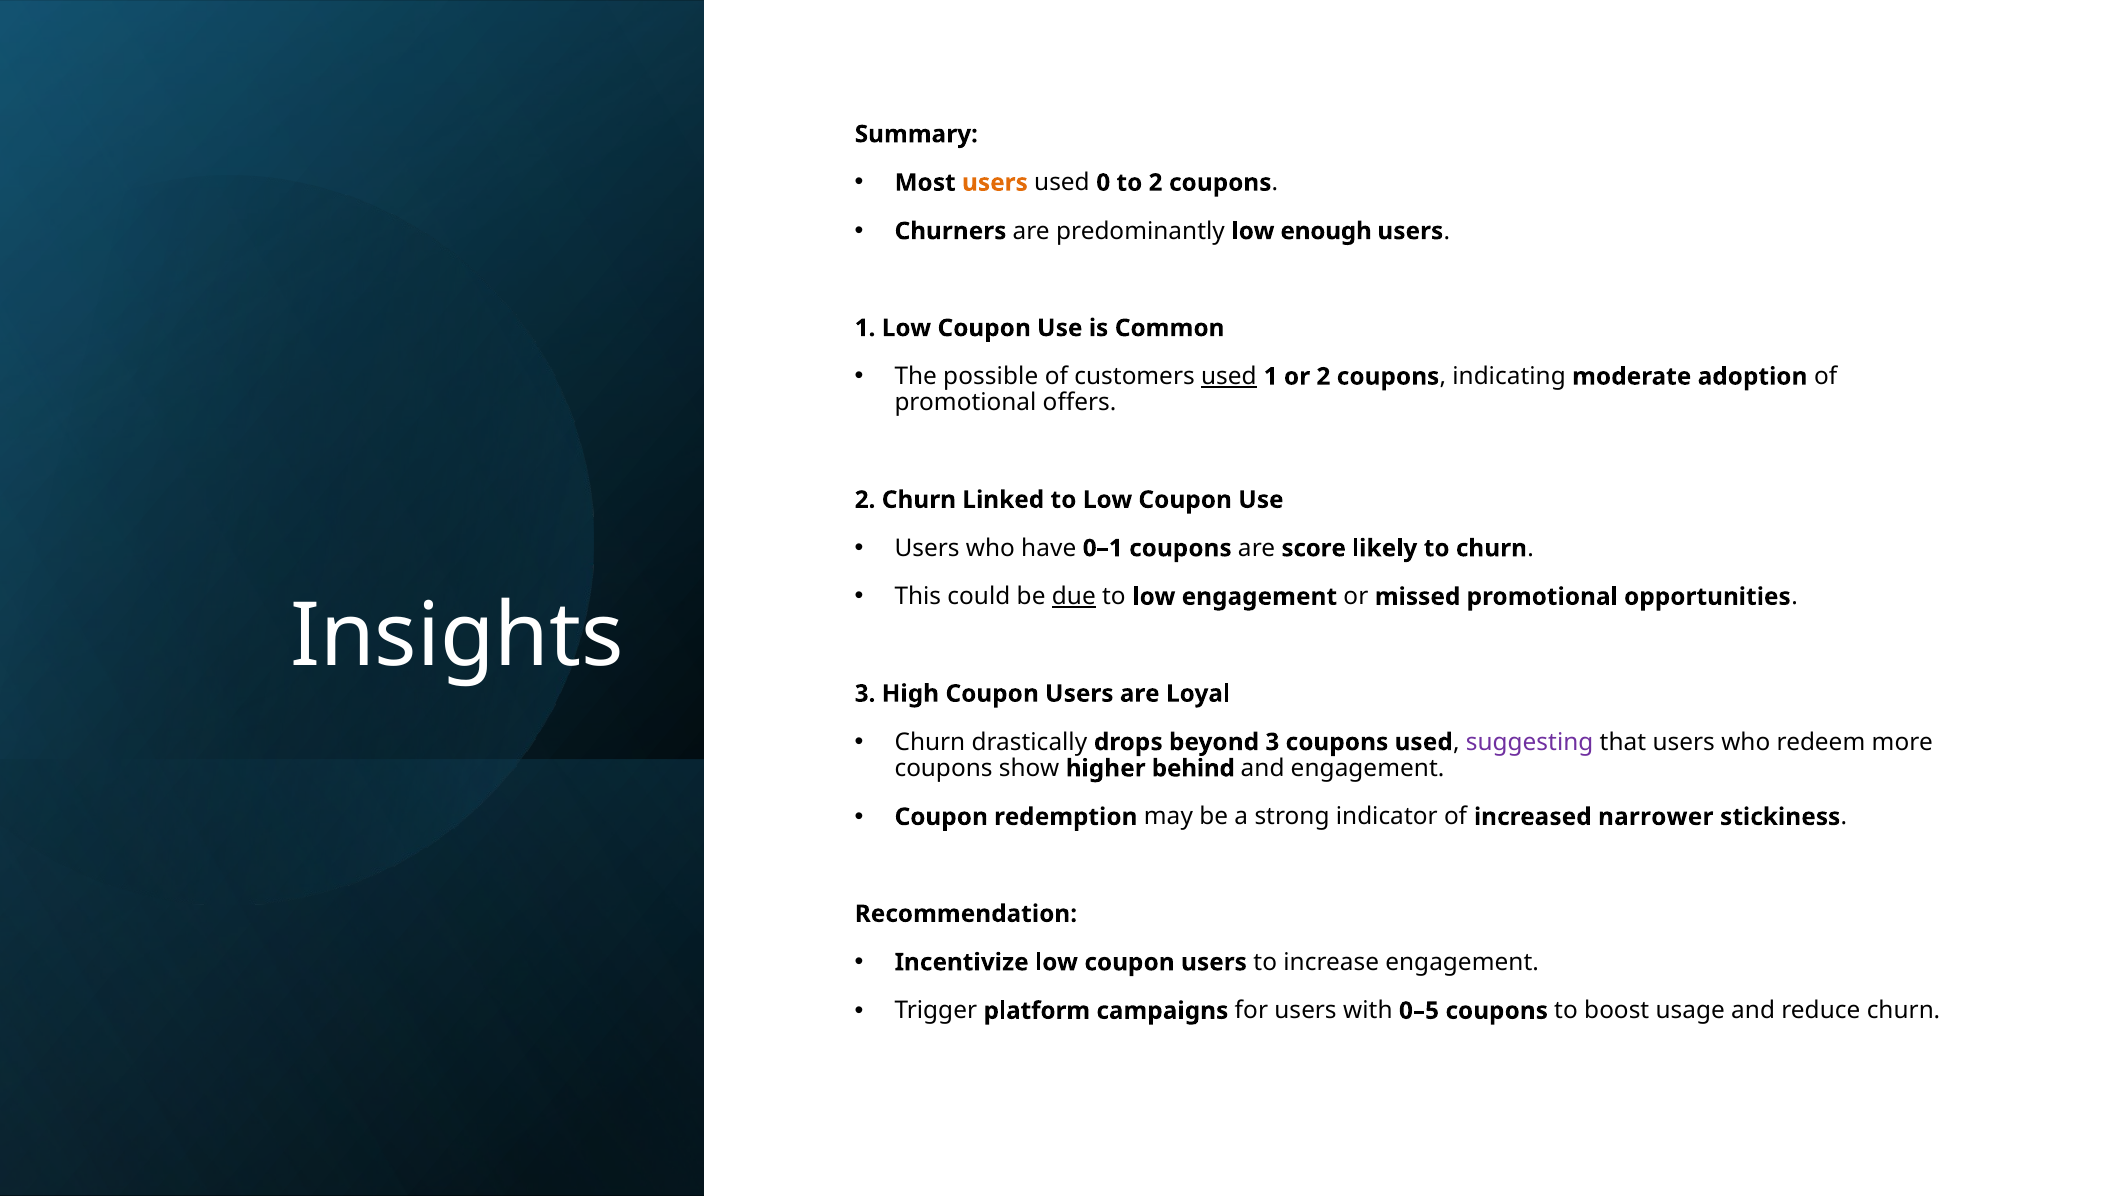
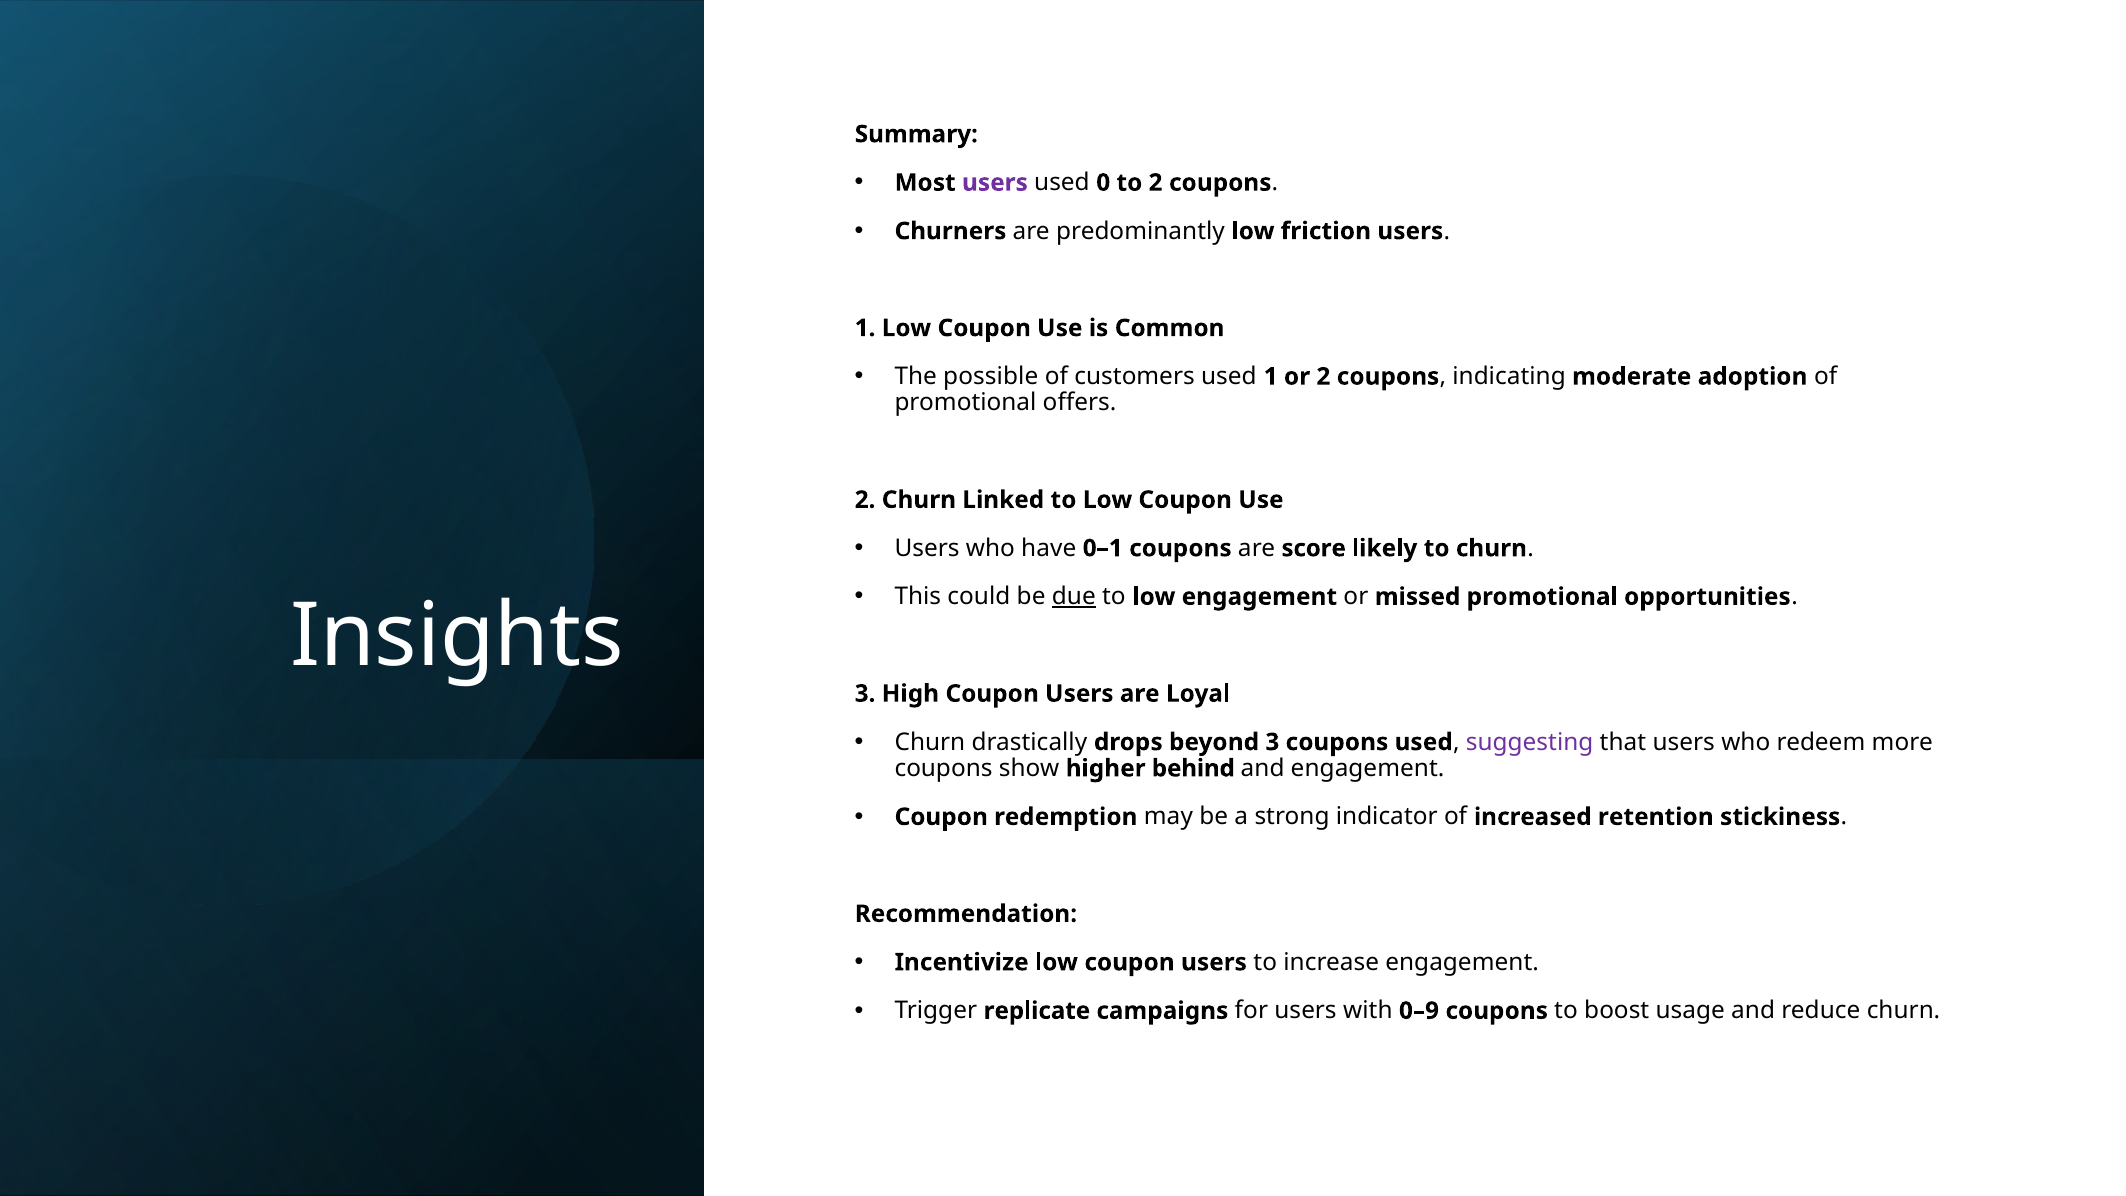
users at (995, 183) colour: orange -> purple
enough: enough -> friction
used at (1229, 377) underline: present -> none
narrower: narrower -> retention
platform: platform -> replicate
0–5: 0–5 -> 0–9
